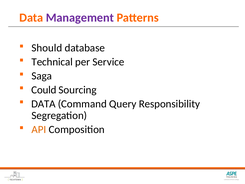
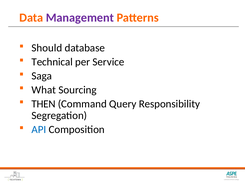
Could: Could -> What
DATA at (44, 104): DATA -> THEN
API colour: orange -> blue
